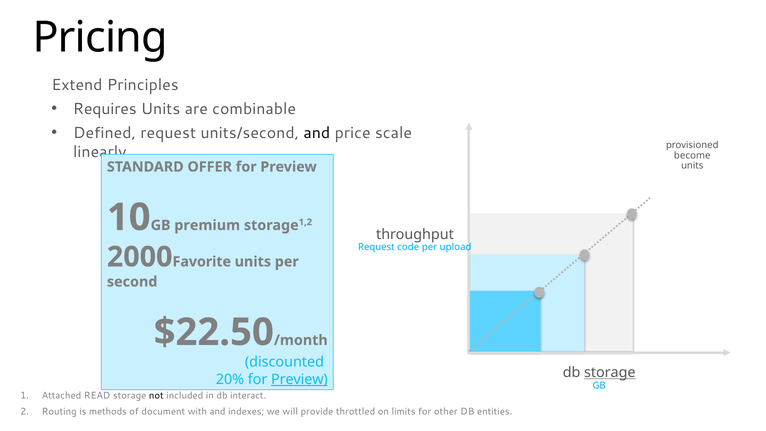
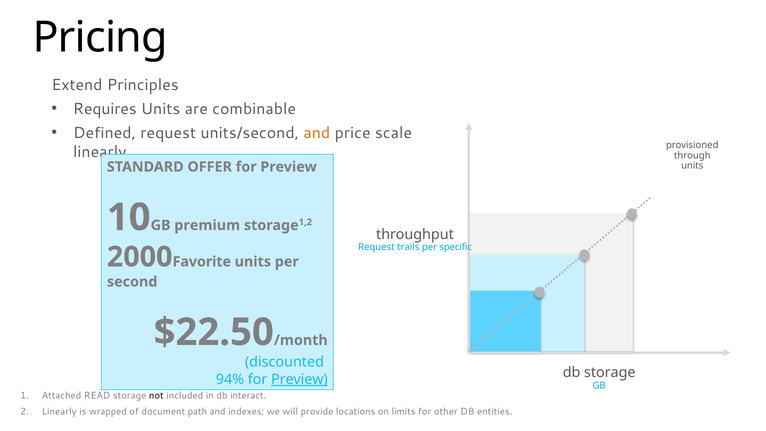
and at (317, 133) colour: black -> orange
become: become -> through
code: code -> trails
upload: upload -> specific
storage at (610, 372) underline: present -> none
20%: 20% -> 94%
Routing at (59, 412): Routing -> Linearly
methods: methods -> wrapped
with: with -> path
throttled: throttled -> locations
